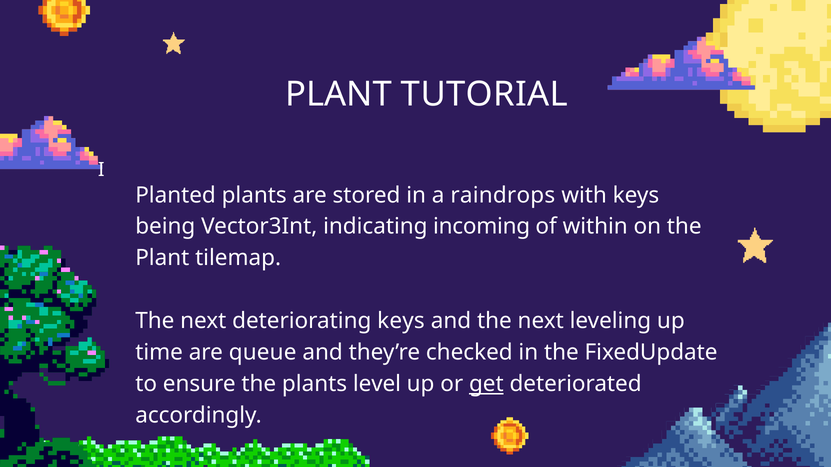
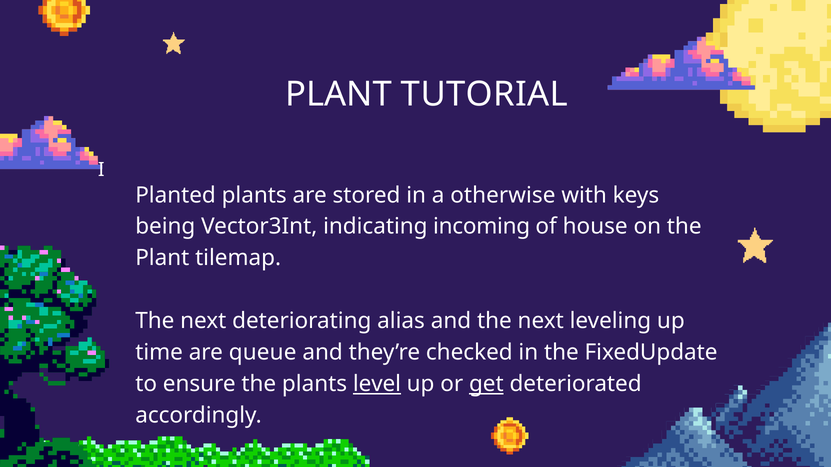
raindrops: raindrops -> otherwise
within: within -> house
deteriorating keys: keys -> alias
level underline: none -> present
